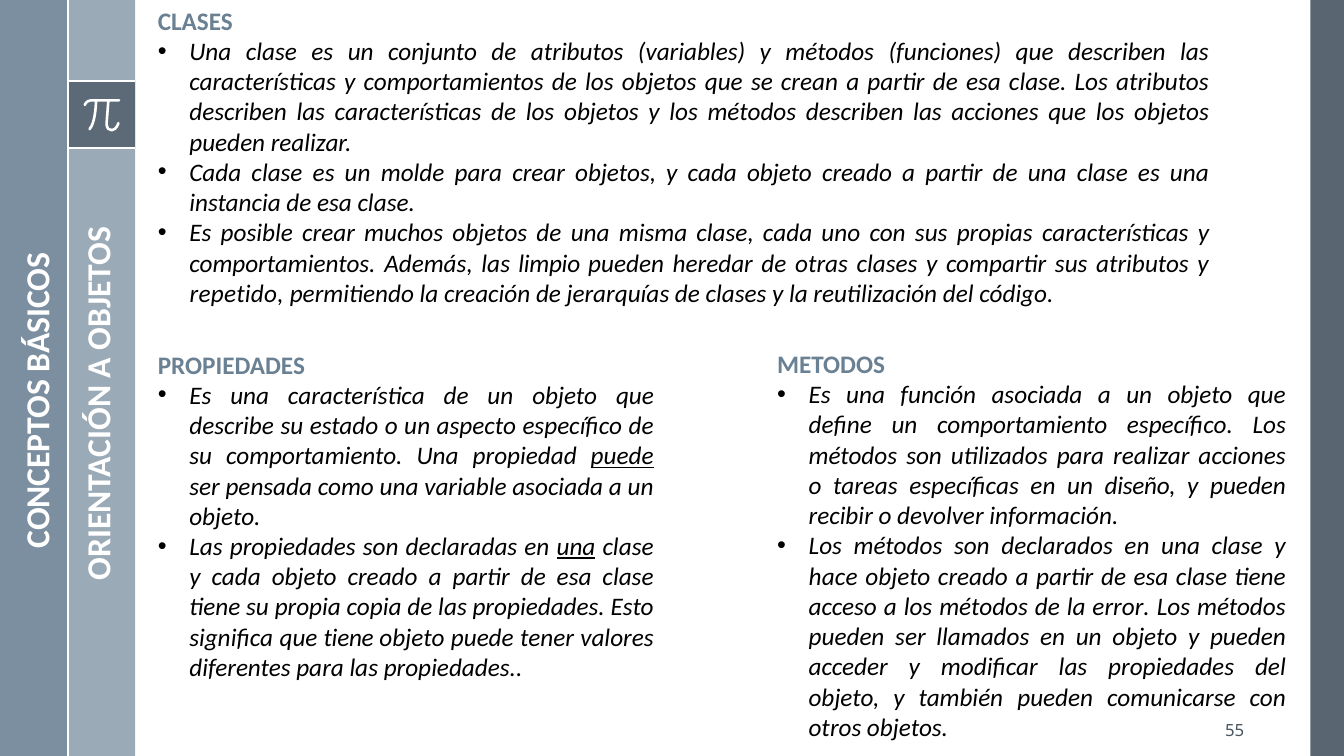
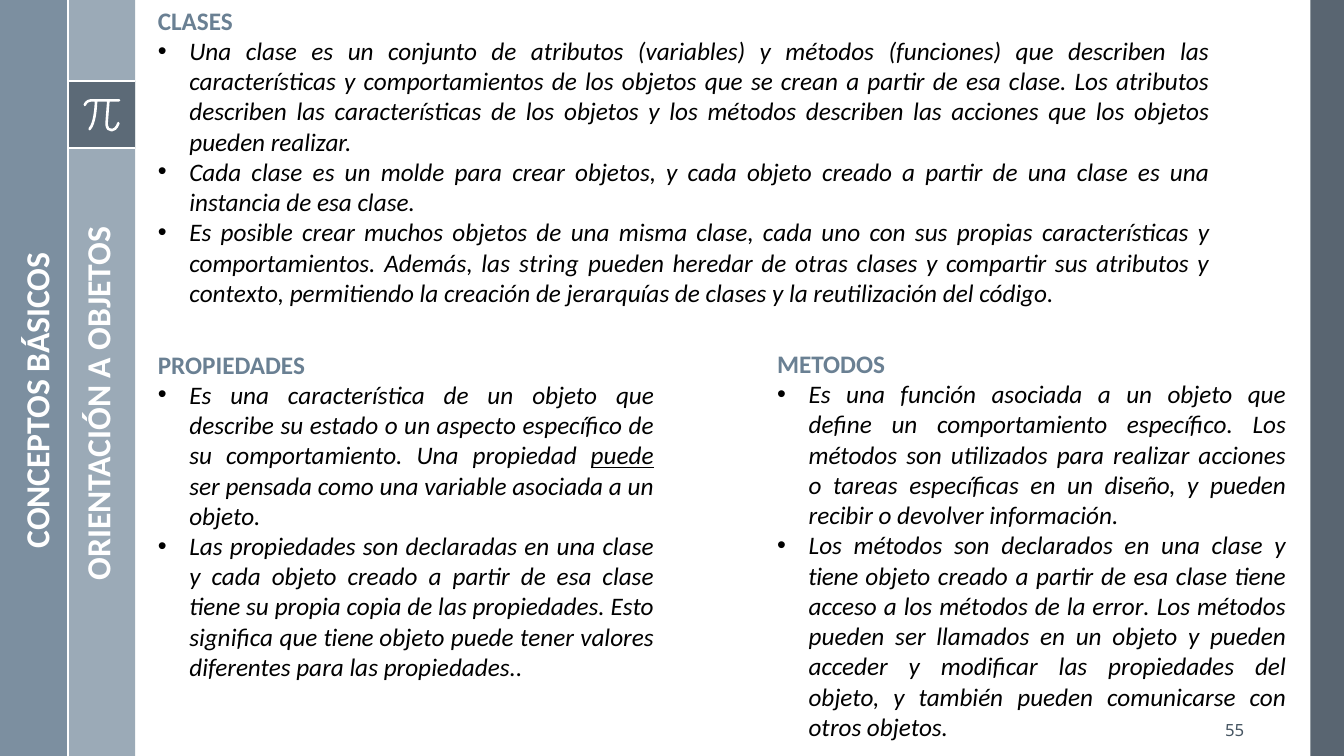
limpio: limpio -> string
repetido: repetido -> contexto
una at (576, 547) underline: present -> none
hace at (833, 577): hace -> tiene
